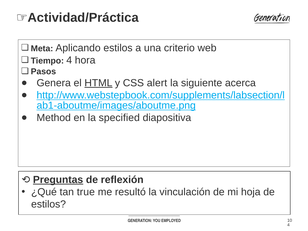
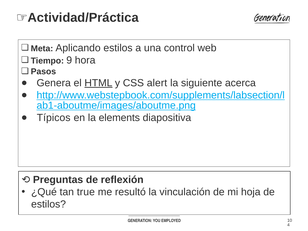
criterio: criterio -> control
Tiempo 4: 4 -> 9
Method: Method -> Típicos
specified: specified -> elements
Preguntas underline: present -> none
